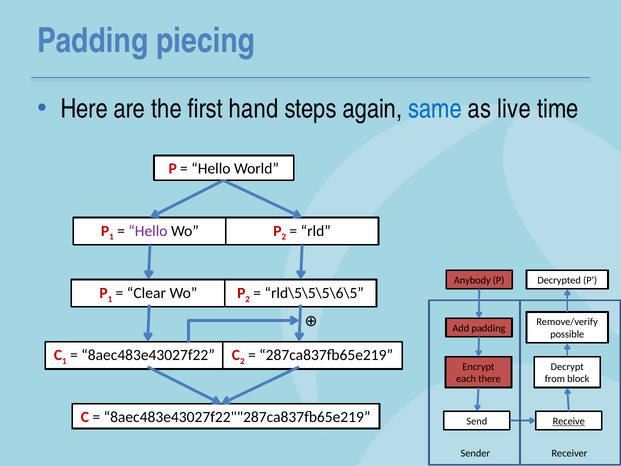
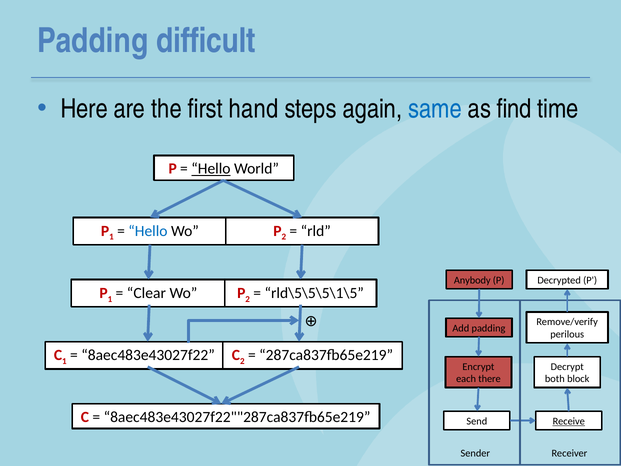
piecing: piecing -> difficult
live: live -> find
Hello at (211, 169) underline: none -> present
Hello at (148, 231) colour: purple -> blue
rld\5\5\5\6\5: rld\5\5\5\6\5 -> rld\5\5\5\1\5
possible: possible -> perilous
from: from -> both
